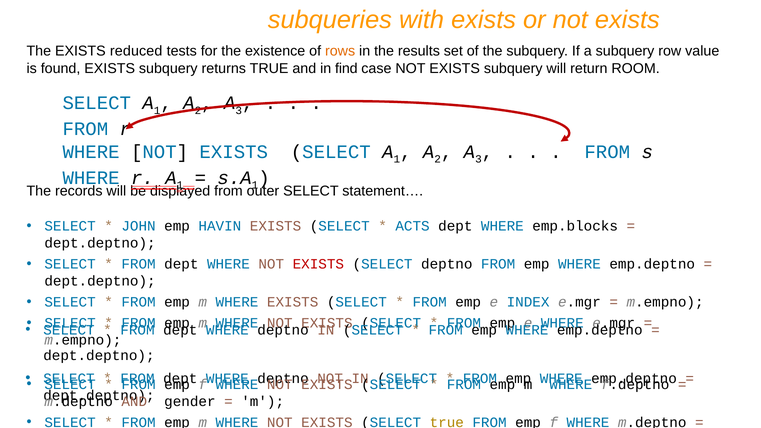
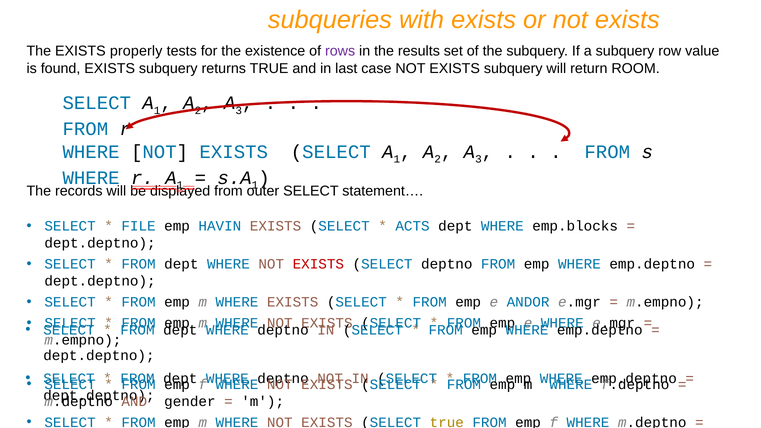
reduced: reduced -> properly
rows colour: orange -> purple
find: find -> last
JOHN: JOHN -> FILE
INDEX: INDEX -> ANDOR
